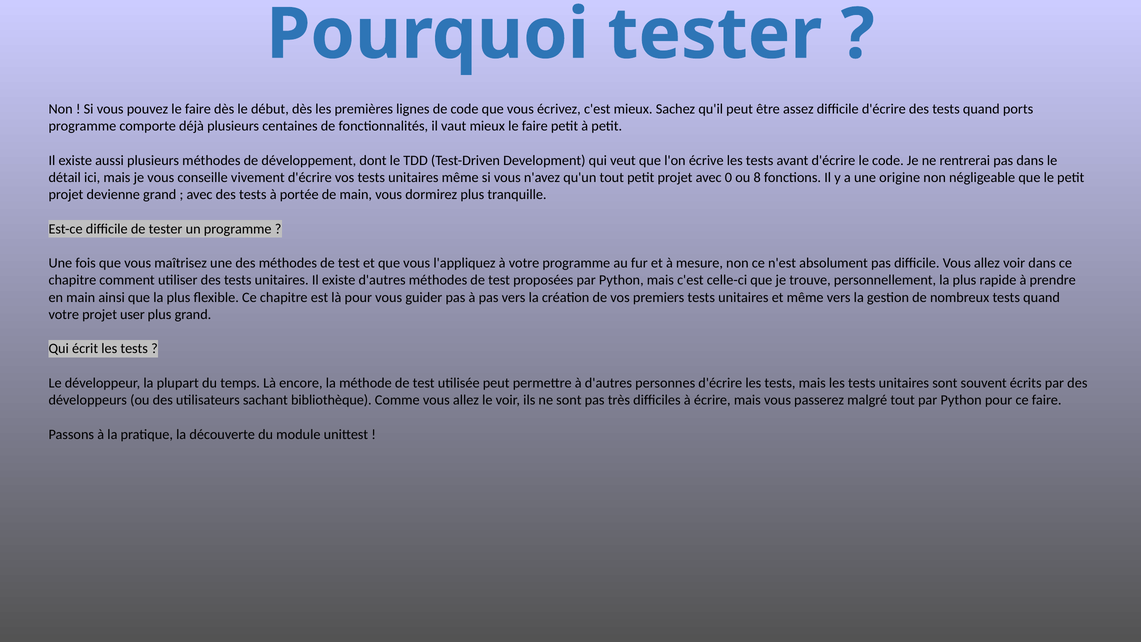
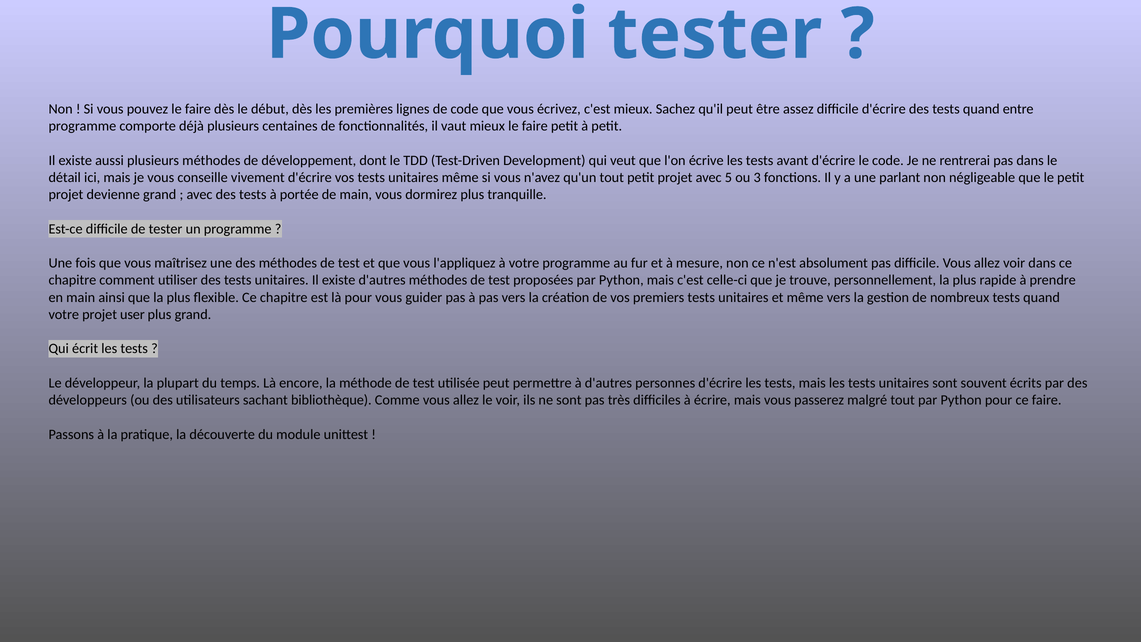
ports: ports -> entre
0: 0 -> 5
8: 8 -> 3
origine: origine -> parlant
